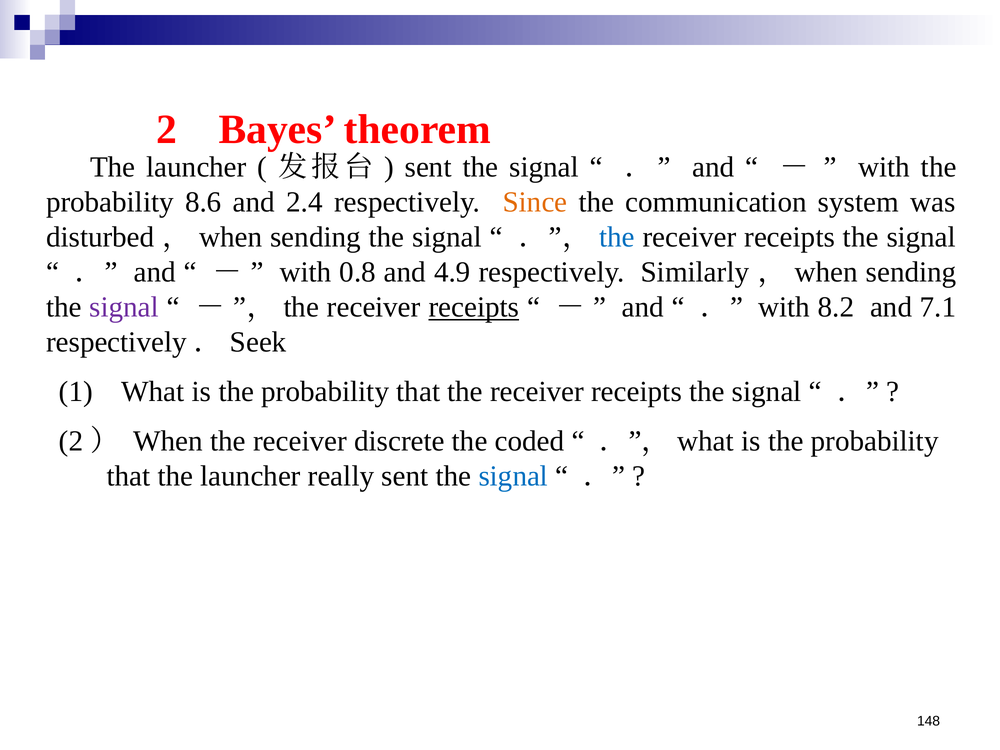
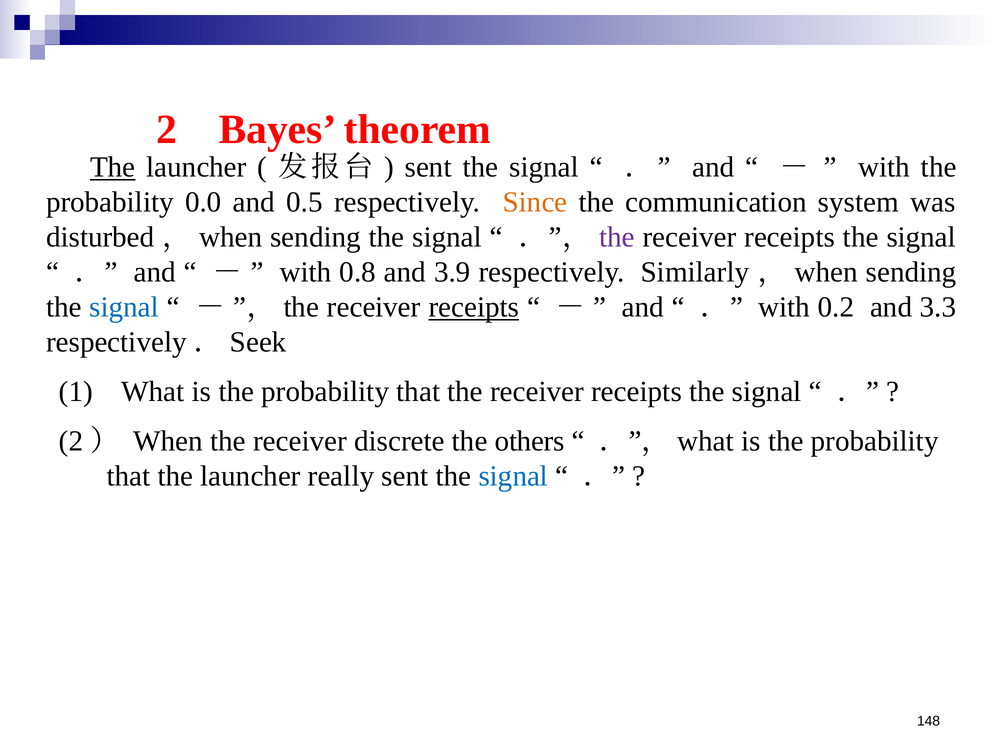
The at (113, 167) underline: none -> present
8.6: 8.6 -> 0.0
2.4: 2.4 -> 0.5
the at (617, 237) colour: blue -> purple
4.9: 4.9 -> 3.9
signal at (124, 307) colour: purple -> blue
8.2: 8.2 -> 0.2
7.1: 7.1 -> 3.3
coded: coded -> others
